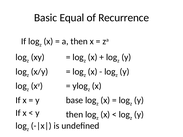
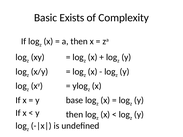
Equal: Equal -> Exists
Recurrence: Recurrence -> Complexity
